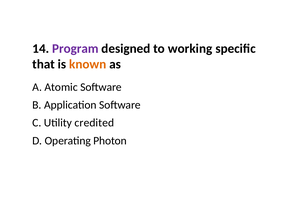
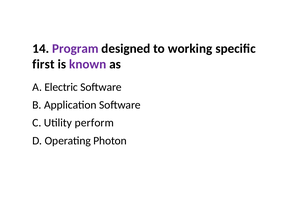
that: that -> first
known colour: orange -> purple
Atomic: Atomic -> Electric
credited: credited -> perform
